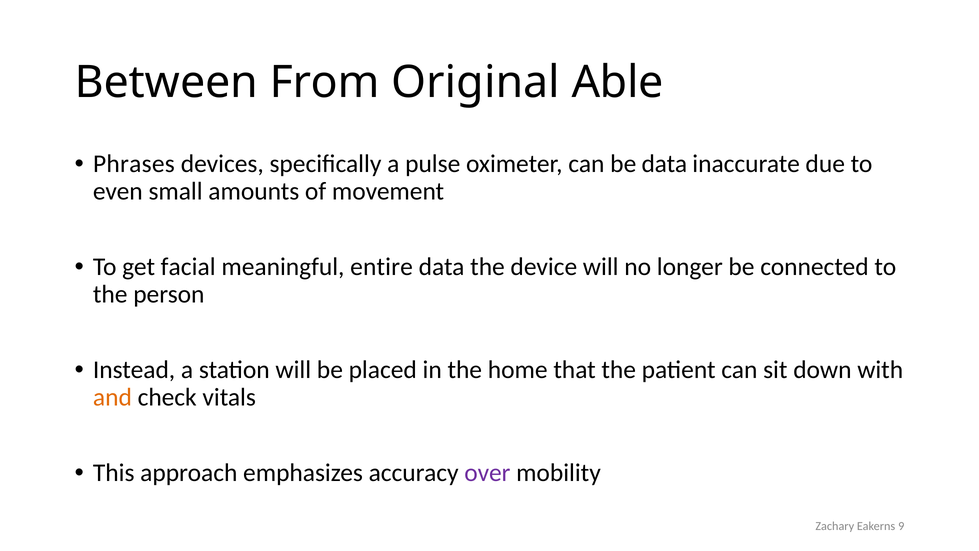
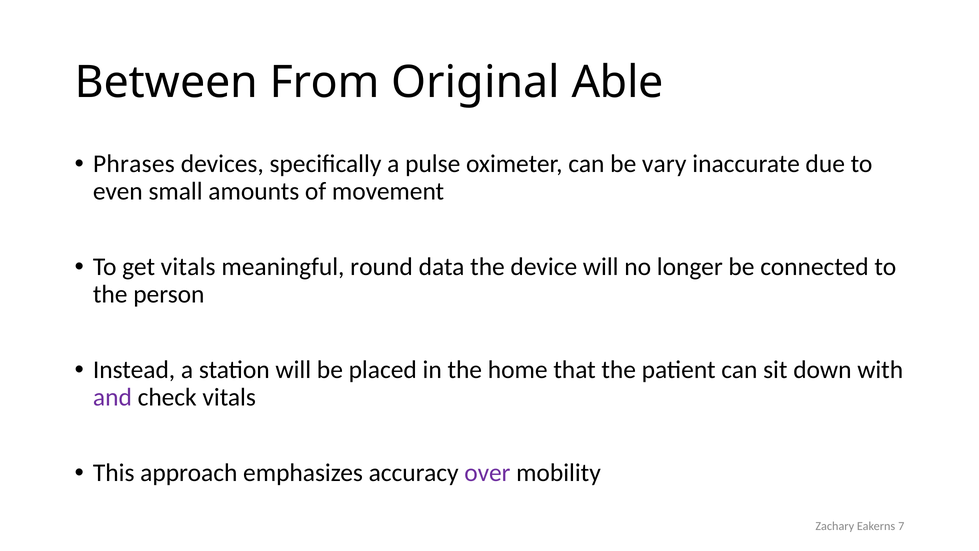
be data: data -> vary
get facial: facial -> vitals
entire: entire -> round
and colour: orange -> purple
9: 9 -> 7
